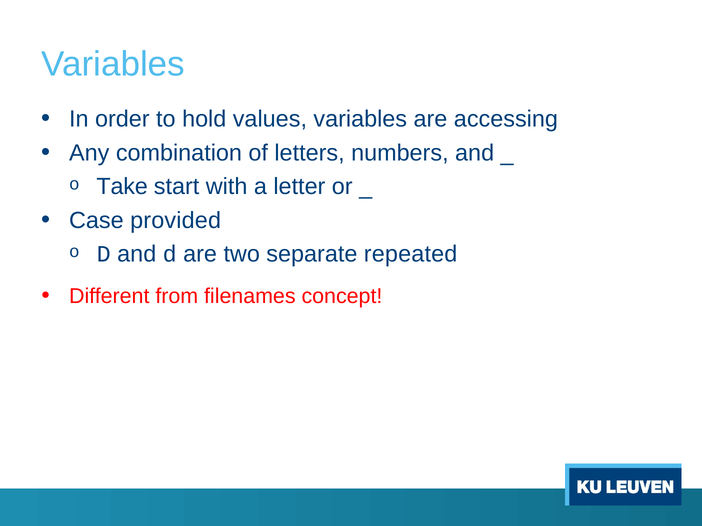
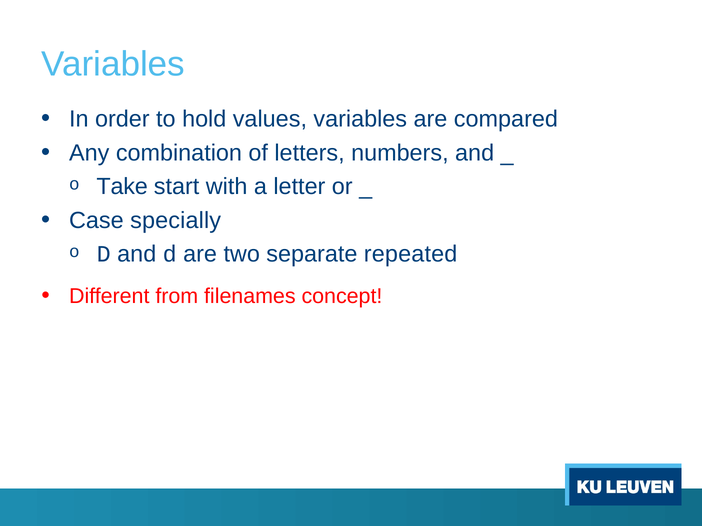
accessing: accessing -> compared
provided: provided -> specially
